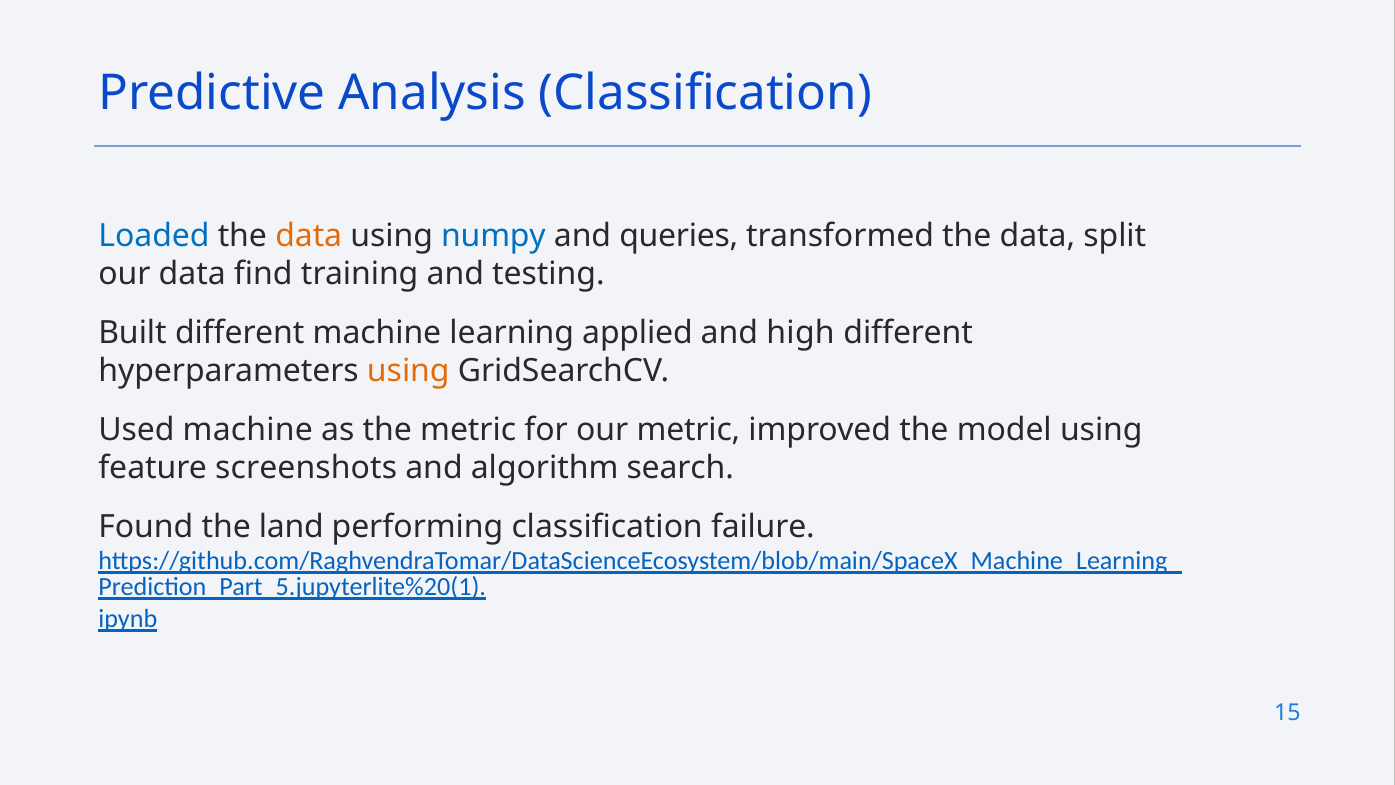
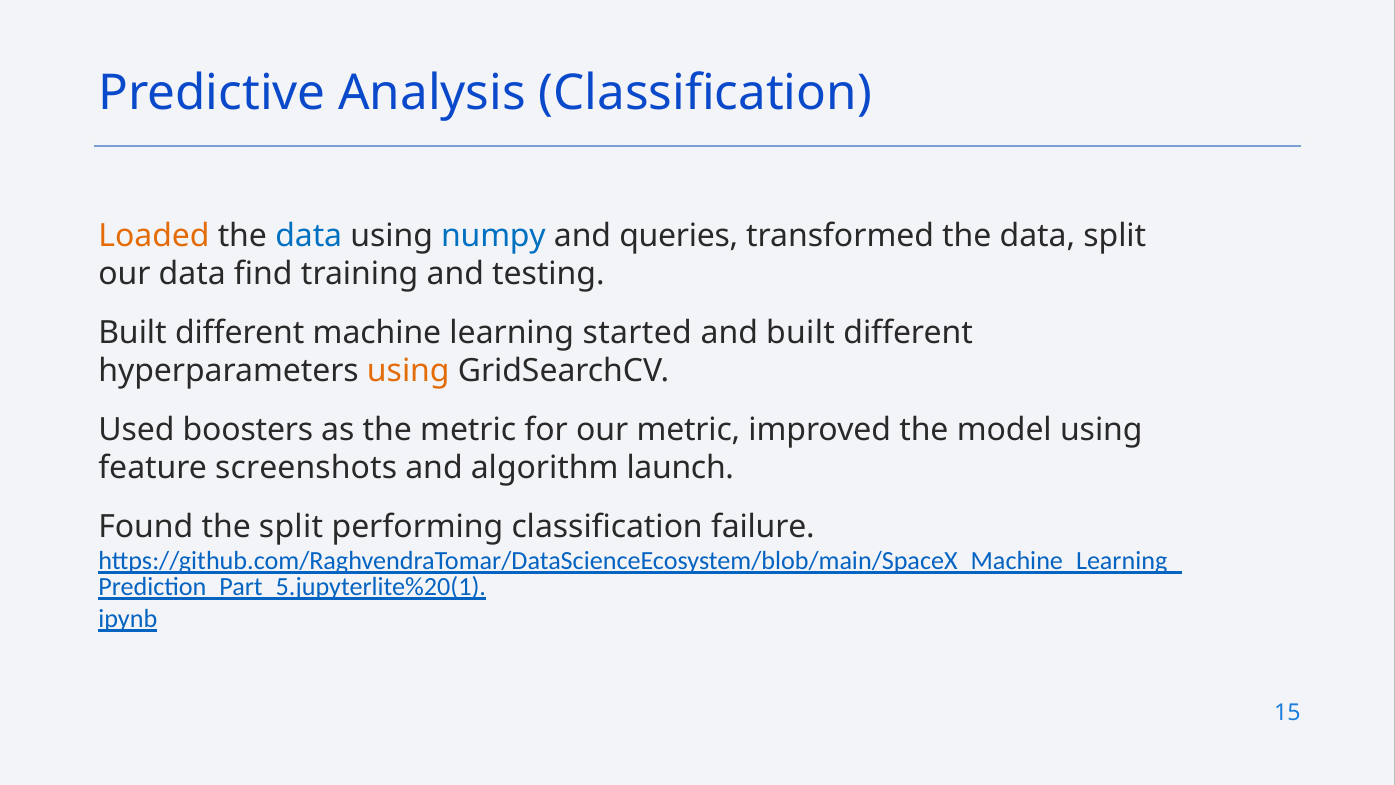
Loaded colour: blue -> orange
data at (309, 235) colour: orange -> blue
applied: applied -> started
and high: high -> built
Used machine: machine -> boosters
search: search -> launch
the land: land -> split
